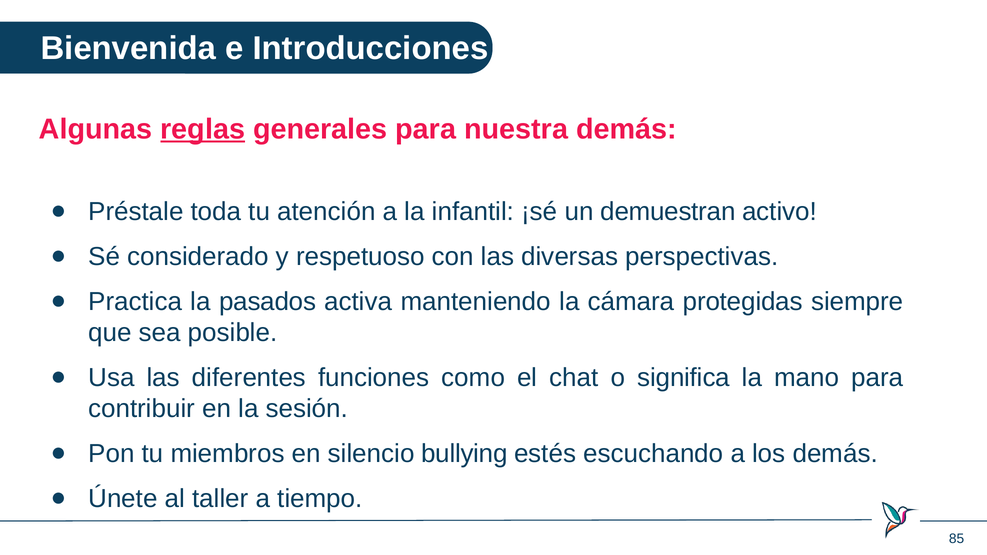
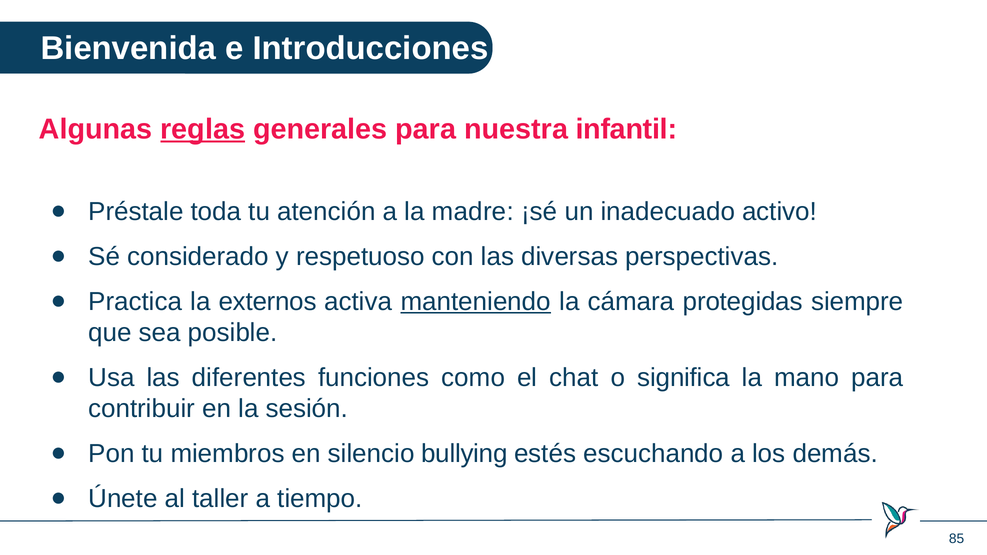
nuestra demás: demás -> infantil
infantil: infantil -> madre
demuestran: demuestran -> inadecuado
pasados: pasados -> externos
manteniendo underline: none -> present
